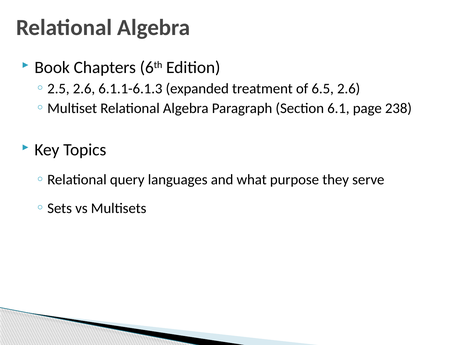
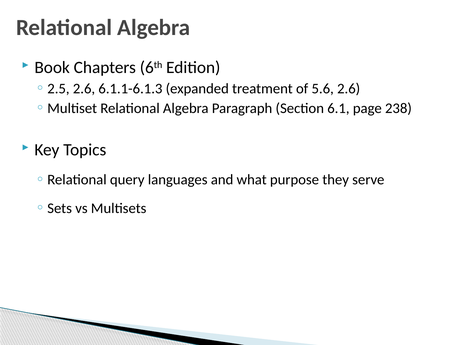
6.5: 6.5 -> 5.6
